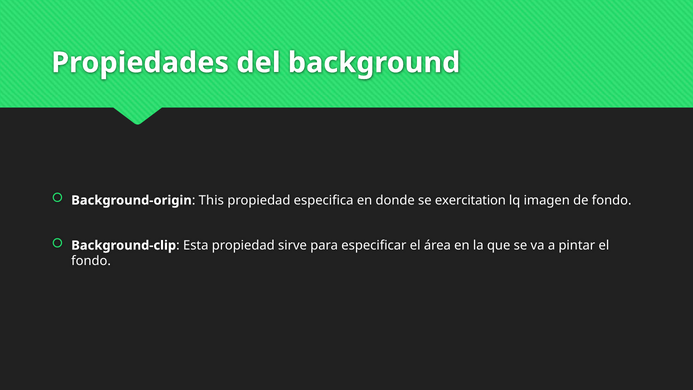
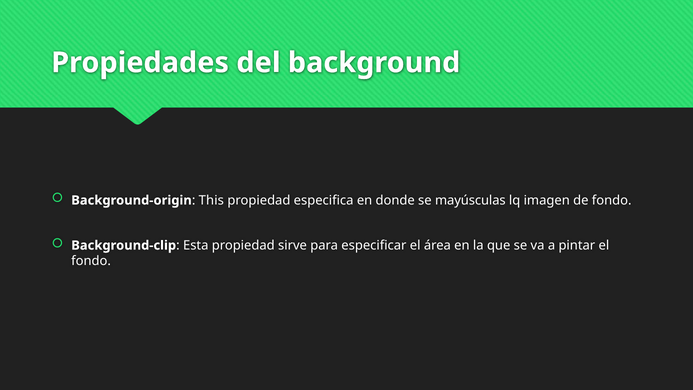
exercitation: exercitation -> mayúsculas
